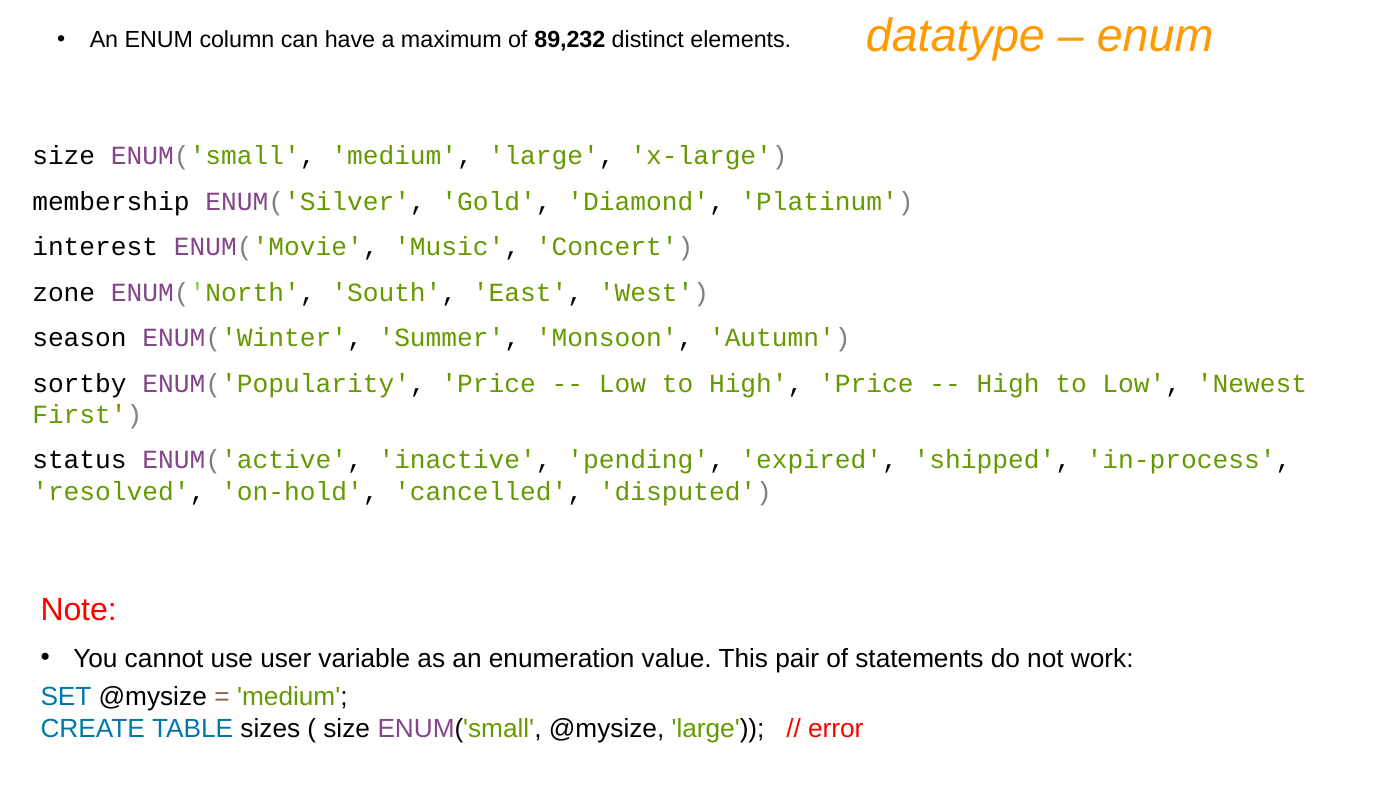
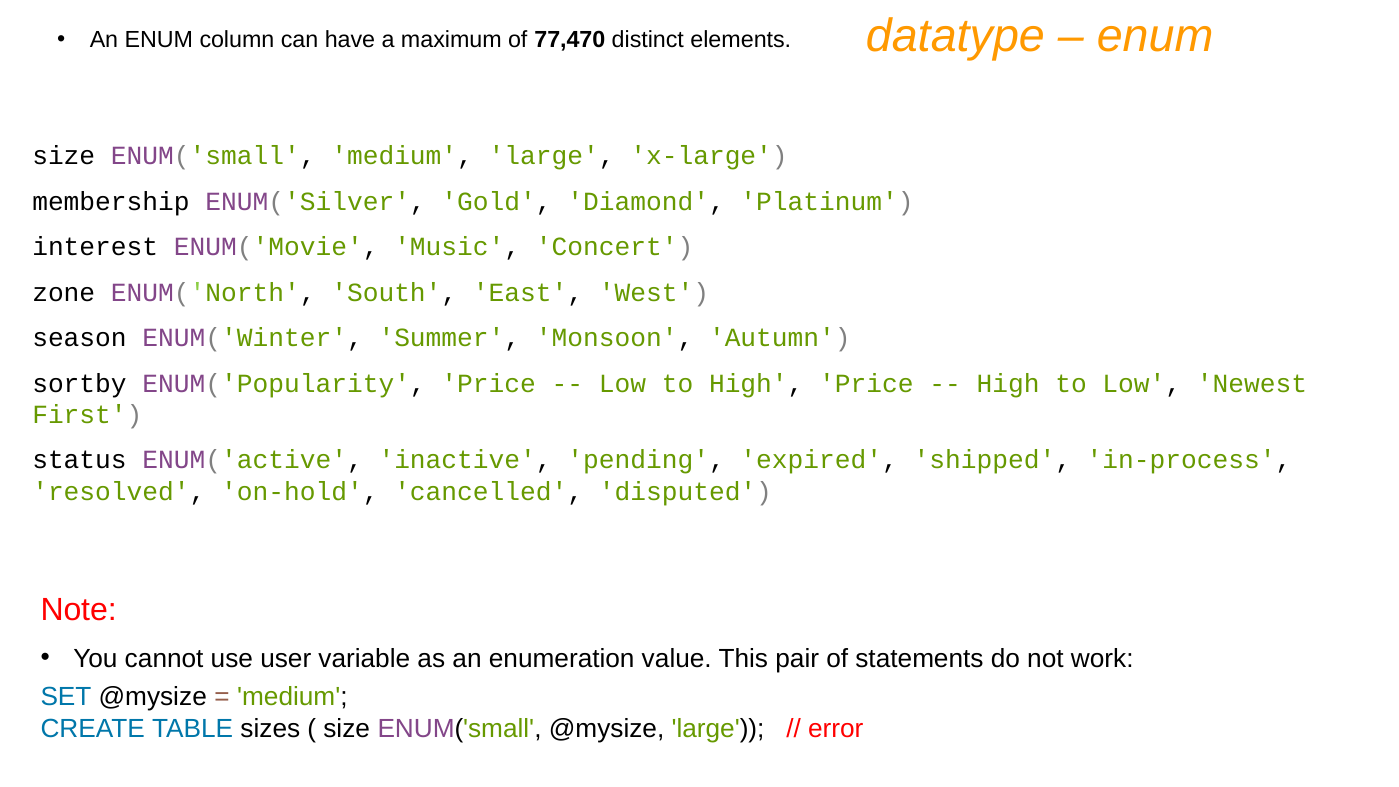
89,232: 89,232 -> 77,470
